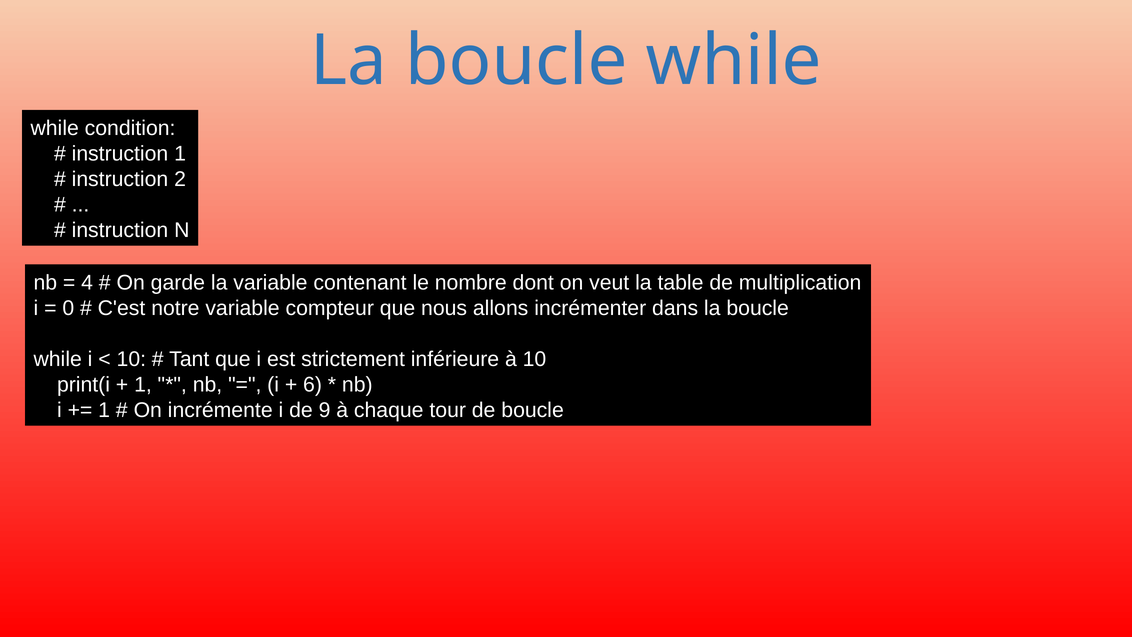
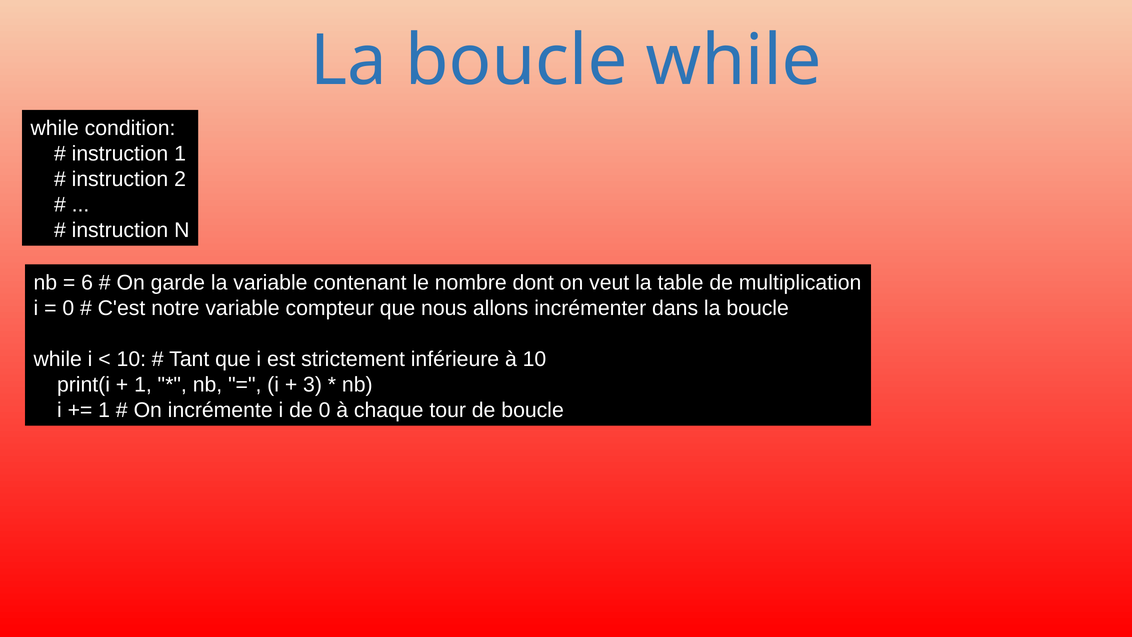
4: 4 -> 6
6: 6 -> 3
de 9: 9 -> 0
